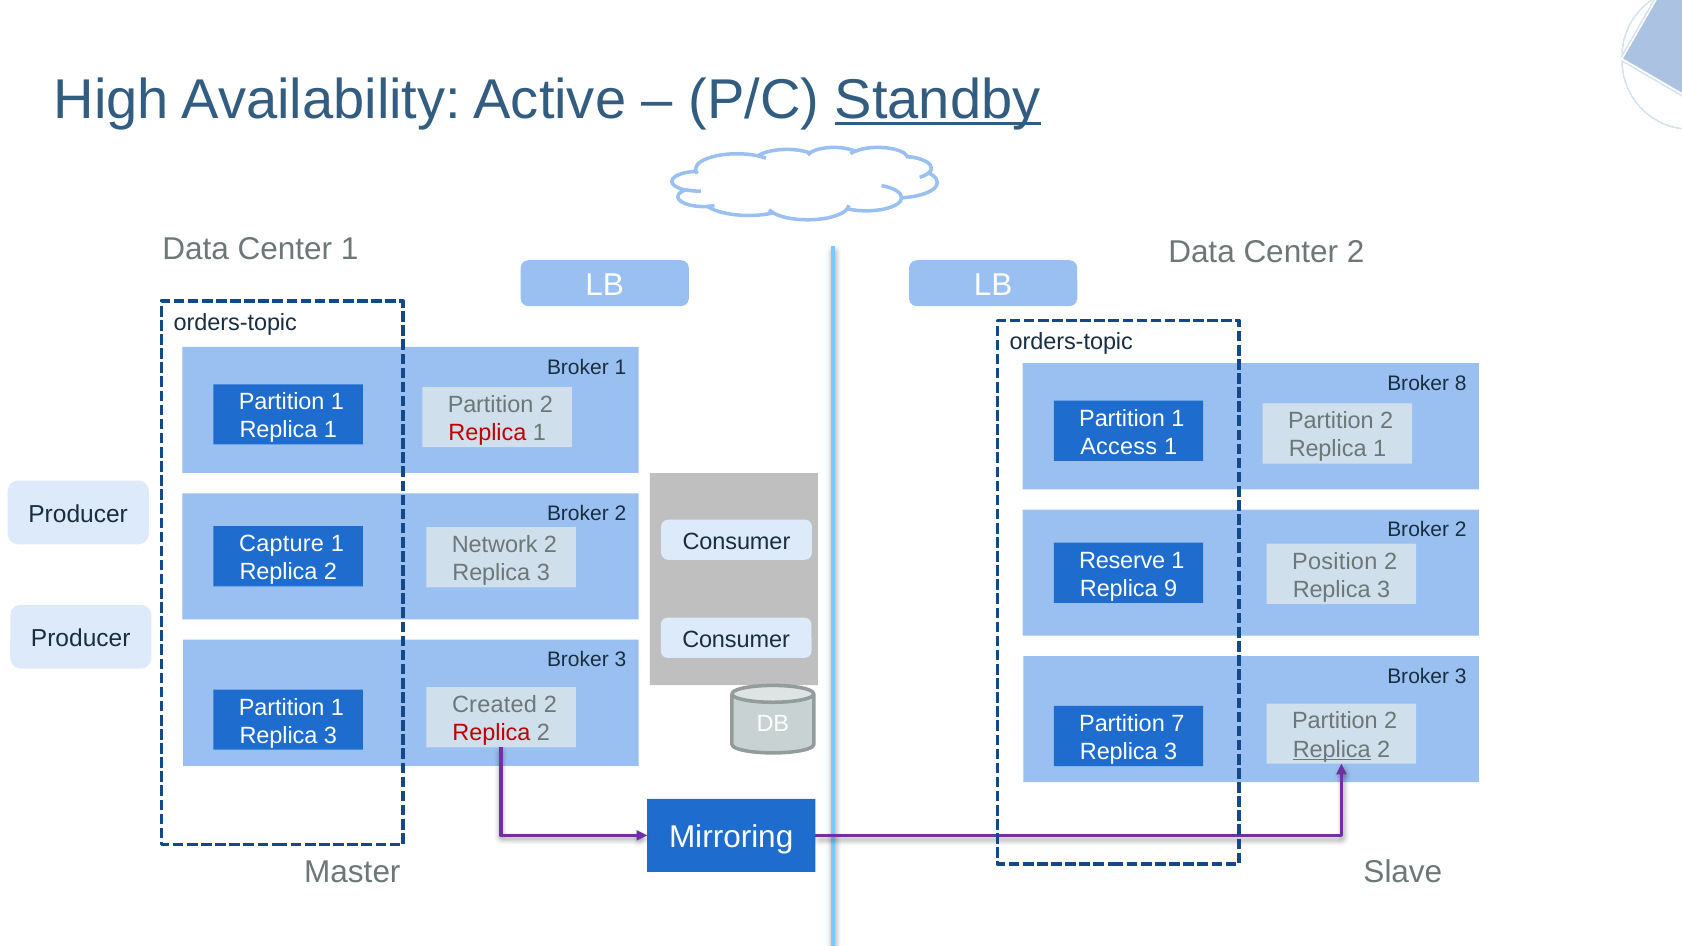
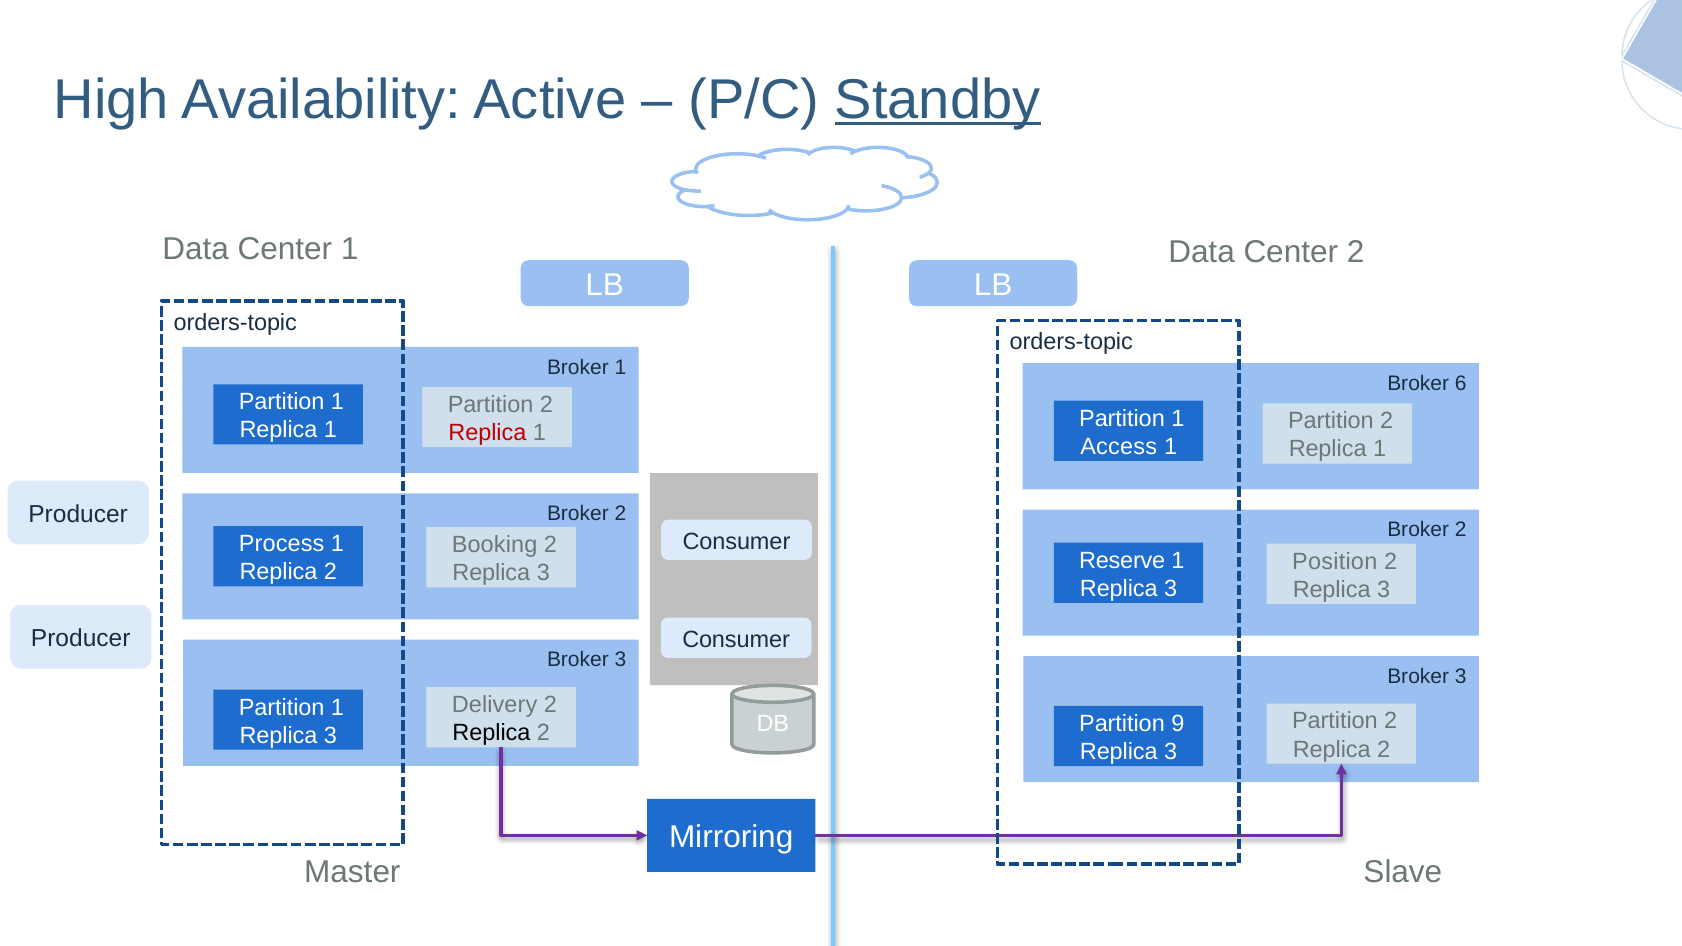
8: 8 -> 6
Capture: Capture -> Process
Network: Network -> Booking
9 at (1171, 588): 9 -> 3
Created: Created -> Delivery
7: 7 -> 9
Replica at (491, 733) colour: red -> black
Replica at (1332, 749) underline: present -> none
